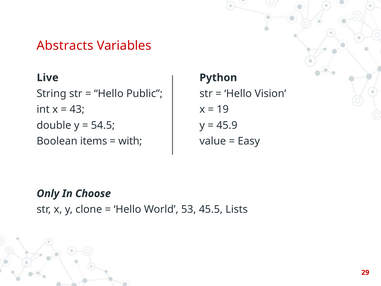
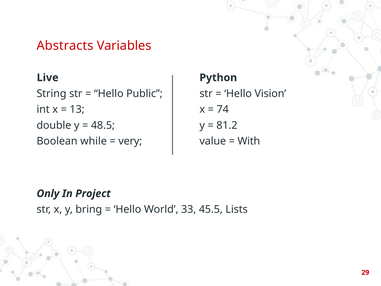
43: 43 -> 13
19: 19 -> 74
54.5: 54.5 -> 48.5
45.9: 45.9 -> 81.2
items: items -> while
with: with -> very
Easy: Easy -> With
Choose: Choose -> Project
clone: clone -> bring
53: 53 -> 33
